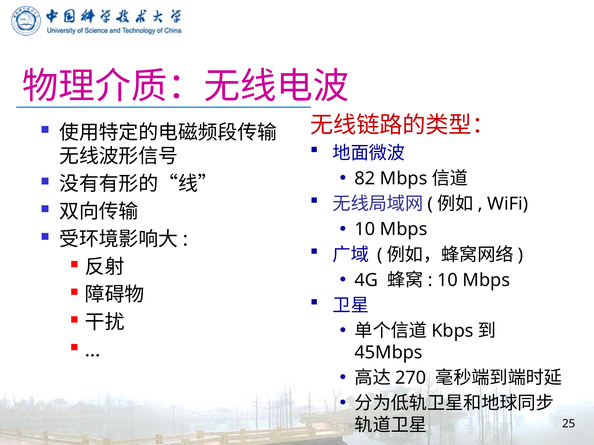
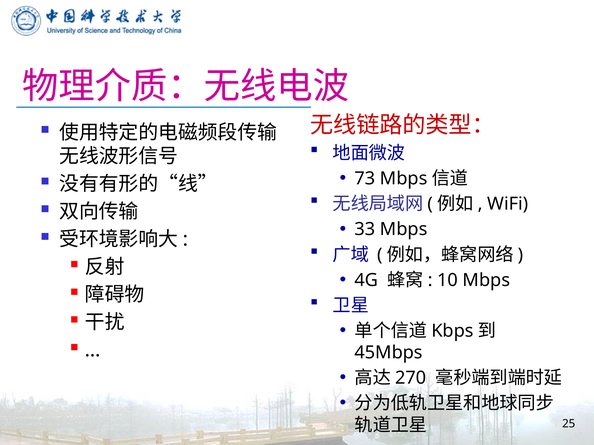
82: 82 -> 73
10 at (365, 230): 10 -> 33
